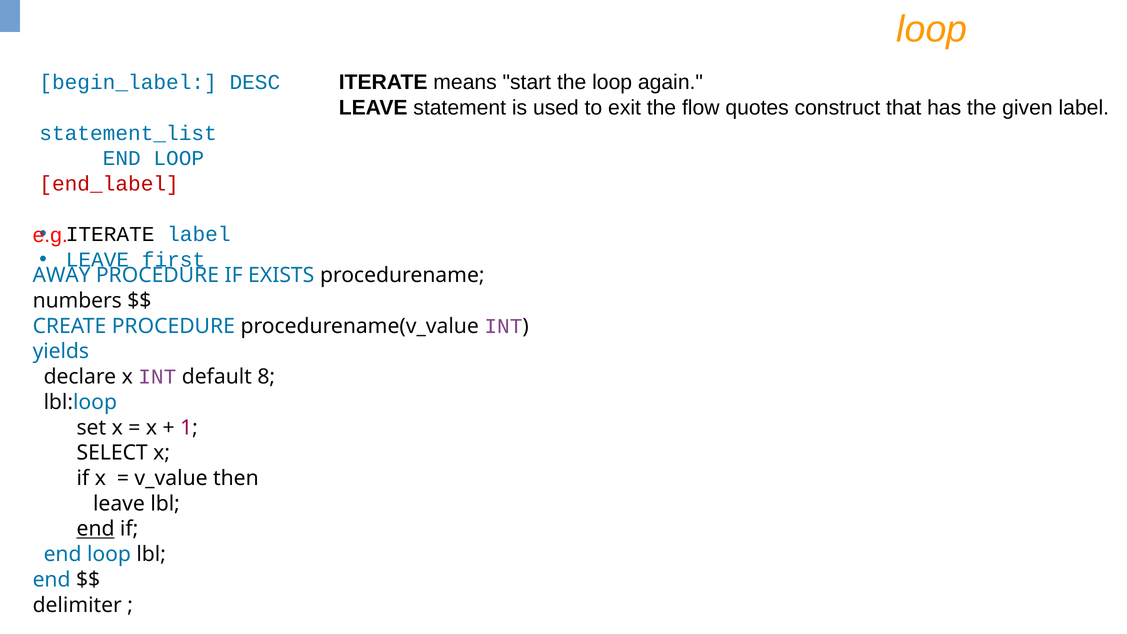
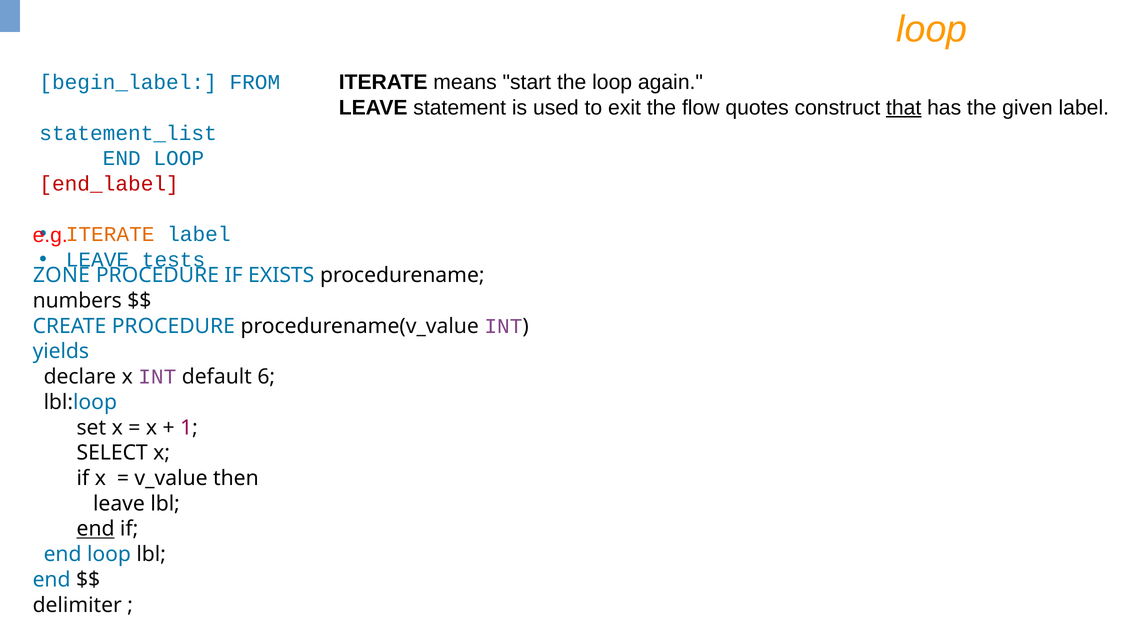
DESC: DESC -> FROM
that underline: none -> present
ITERATE at (110, 234) colour: black -> orange
first: first -> tests
AWAY: AWAY -> ZONE
8: 8 -> 6
